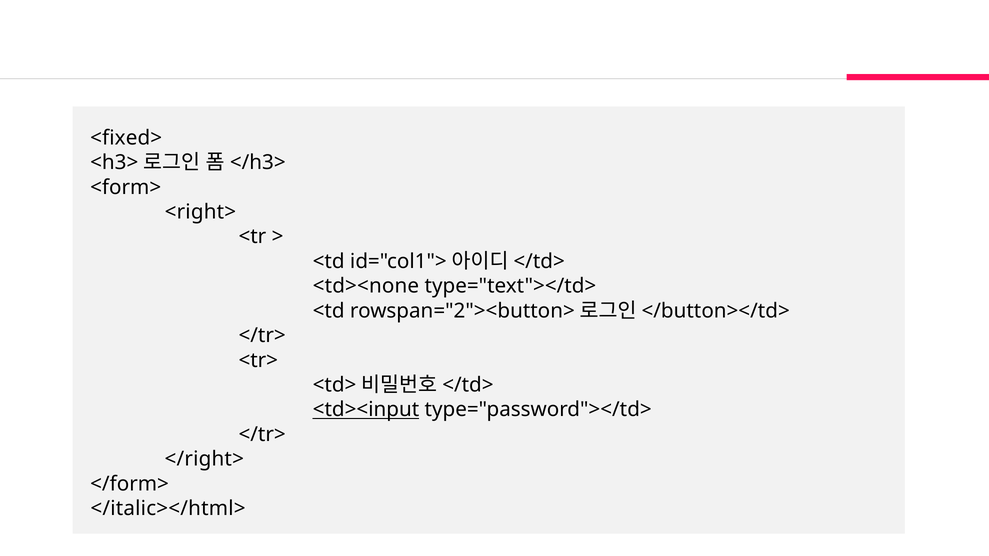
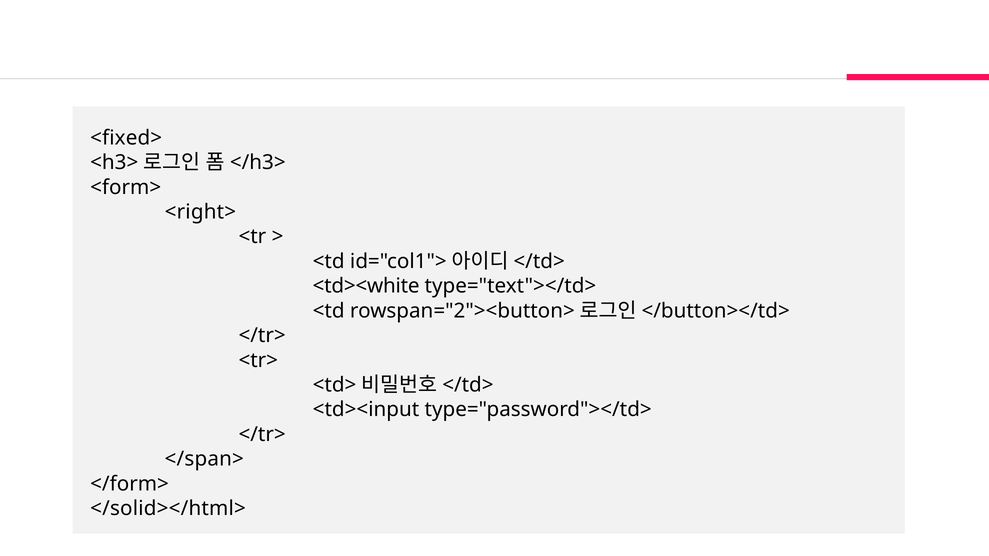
<td><none: <td><none -> <td><white
<td><input underline: present -> none
</right>: </right> -> </span>
</italic></html>: </italic></html> -> </solid></html>
